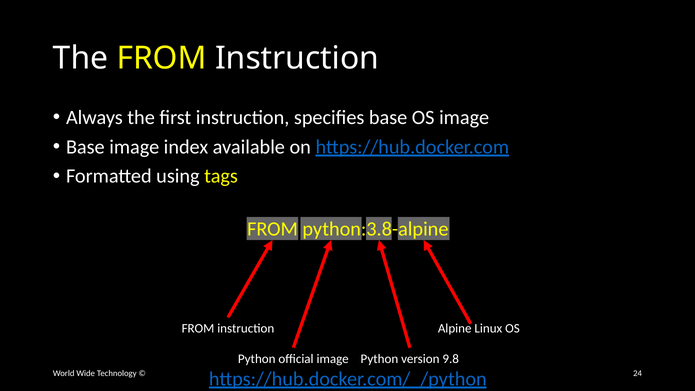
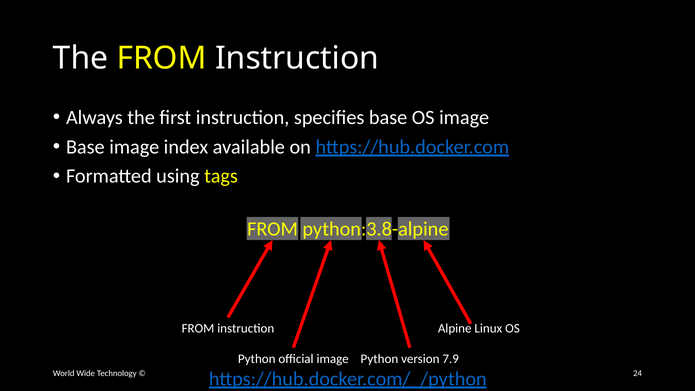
9.8: 9.8 -> 7.9
